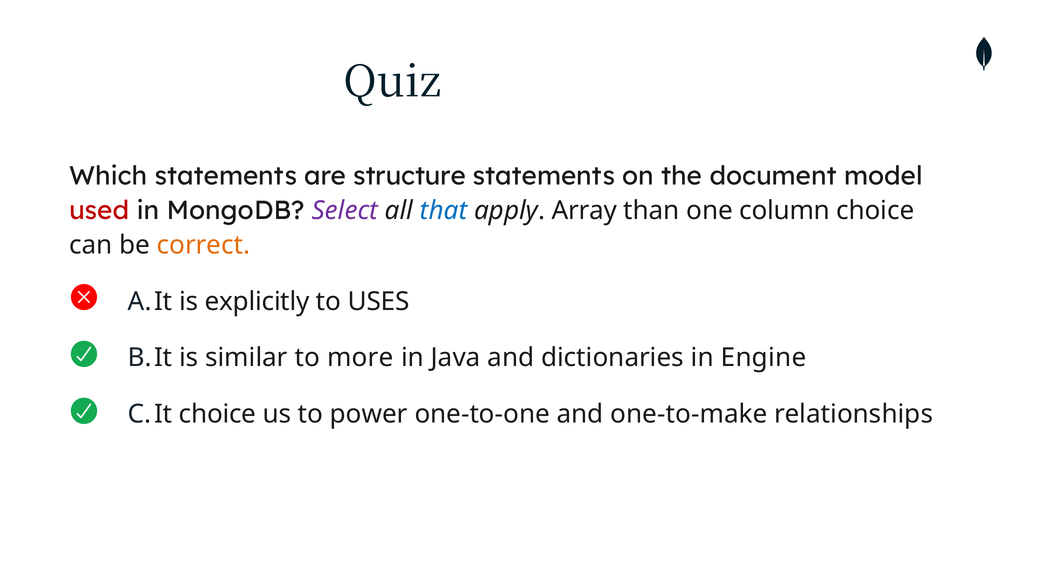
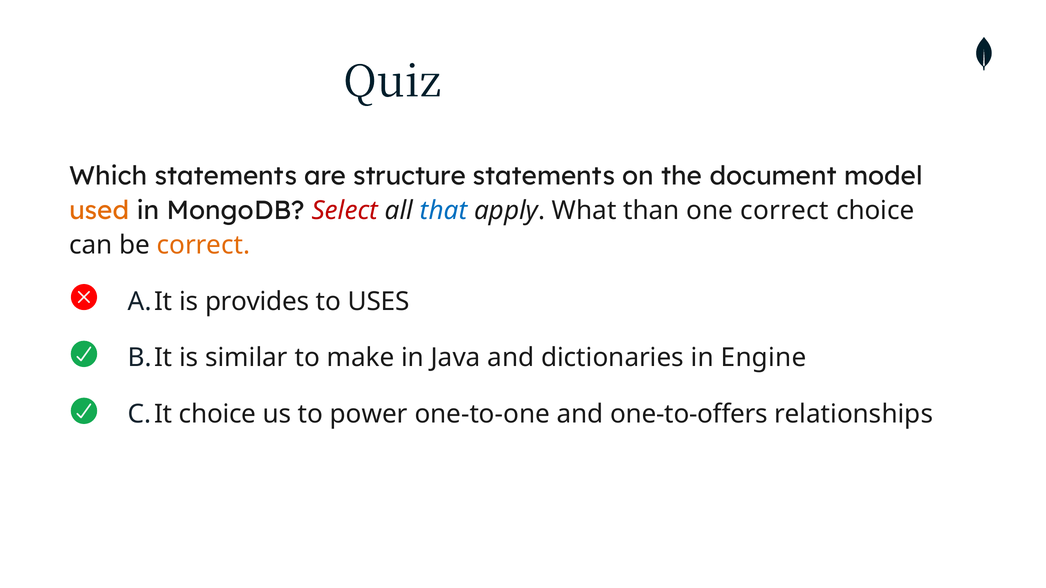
used colour: red -> orange
Select colour: purple -> red
Array: Array -> What
one column: column -> correct
explicitly: explicitly -> provides
more: more -> make
one-to-make: one-to-make -> one-to-offers
